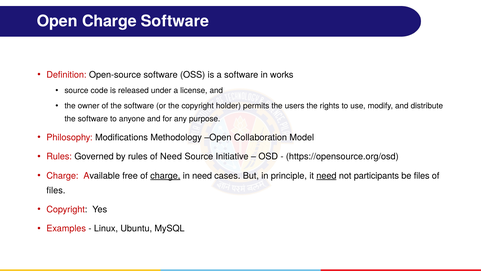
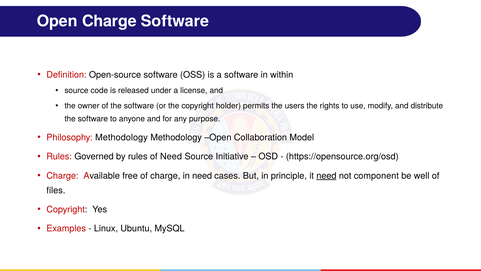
works: works -> within
Philosophy Modifications: Modifications -> Methodology
charge at (165, 175) underline: present -> none
participants: participants -> component
be files: files -> well
